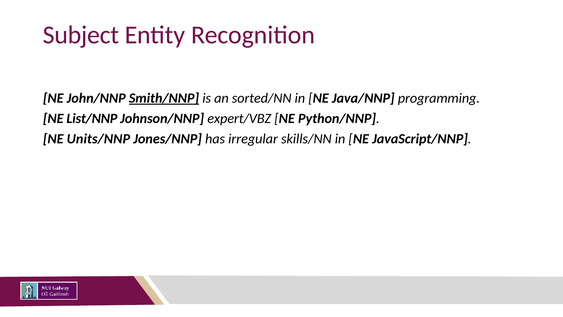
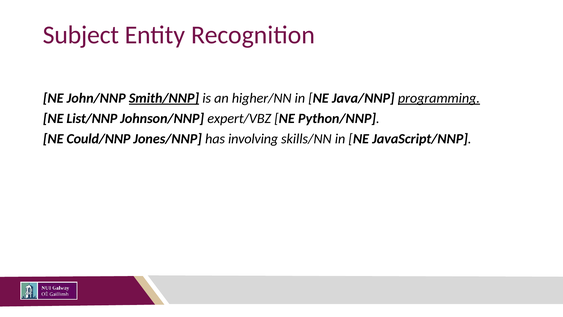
sorted/NN: sorted/NN -> higher/NN
programming underline: none -> present
Units/NNP: Units/NNP -> Could/NNP
irregular: irregular -> involving
